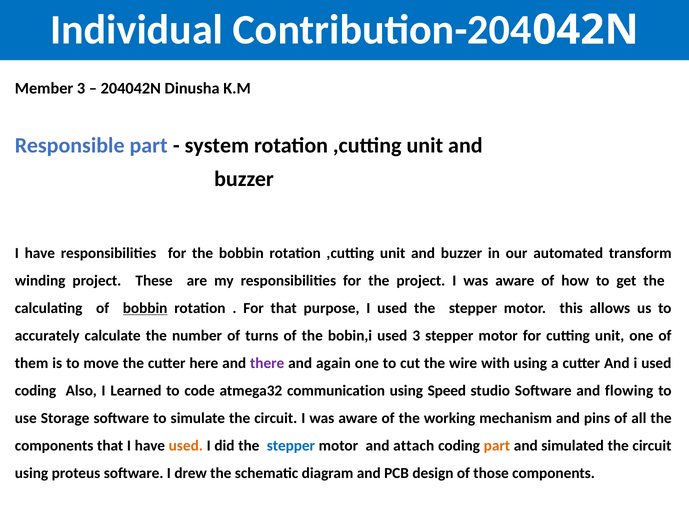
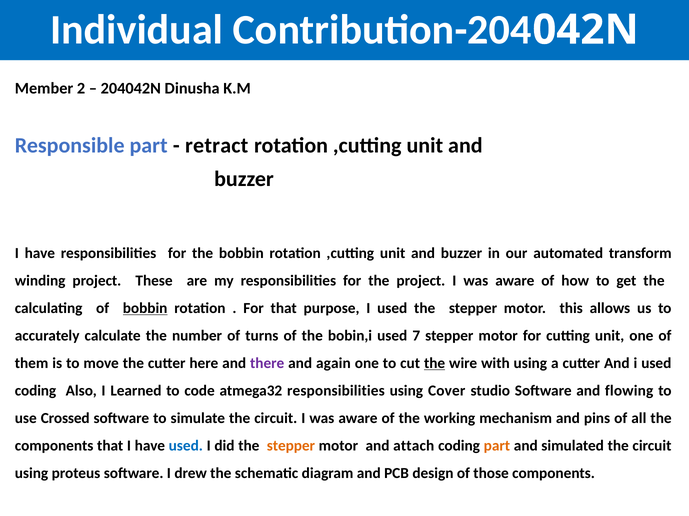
Member 3: 3 -> 2
system: system -> retract
used 3: 3 -> 7
the at (435, 364) underline: none -> present
atmega32 communication: communication -> responsibilities
Speed: Speed -> Cover
Storage: Storage -> Crossed
used at (186, 446) colour: orange -> blue
stepper at (291, 446) colour: blue -> orange
